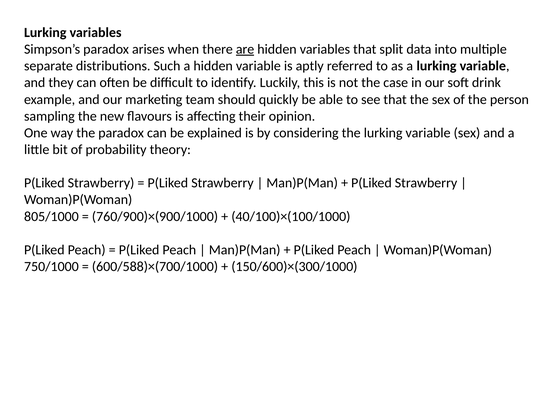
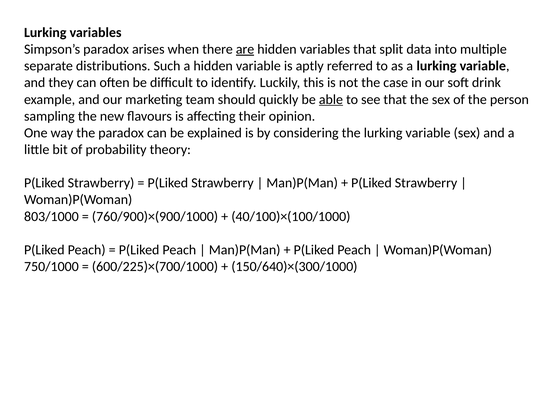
able underline: none -> present
805/1000: 805/1000 -> 803/1000
600/588)×(700/1000: 600/588)×(700/1000 -> 600/225)×(700/1000
150/600)×(300/1000: 150/600)×(300/1000 -> 150/640)×(300/1000
